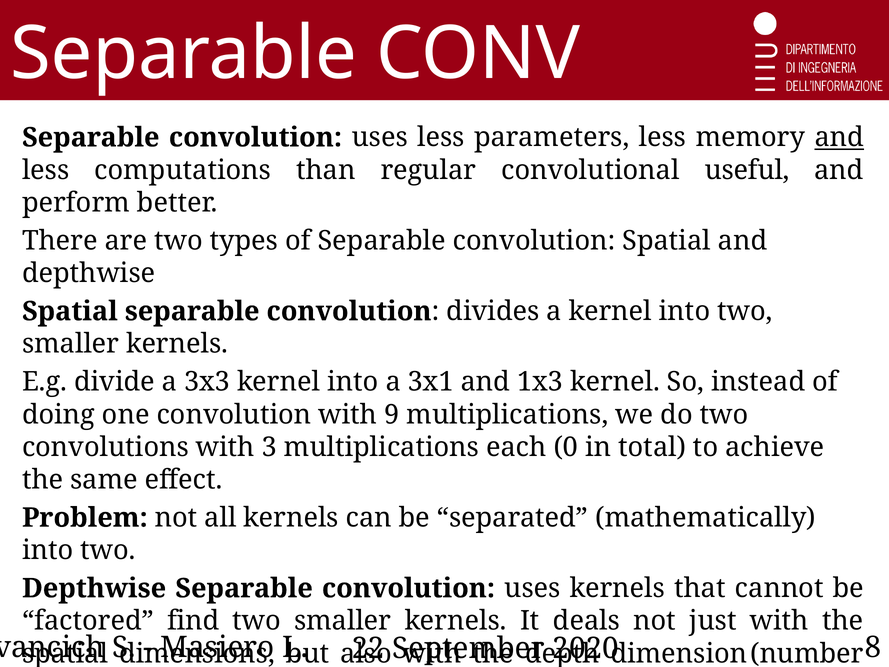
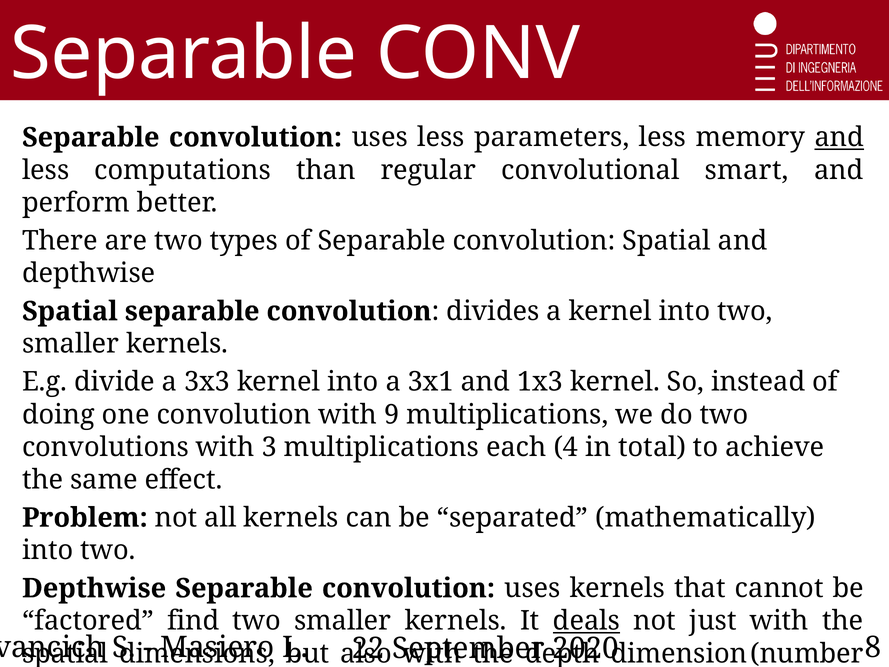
useful: useful -> smart
0: 0 -> 4
deals underline: none -> present
